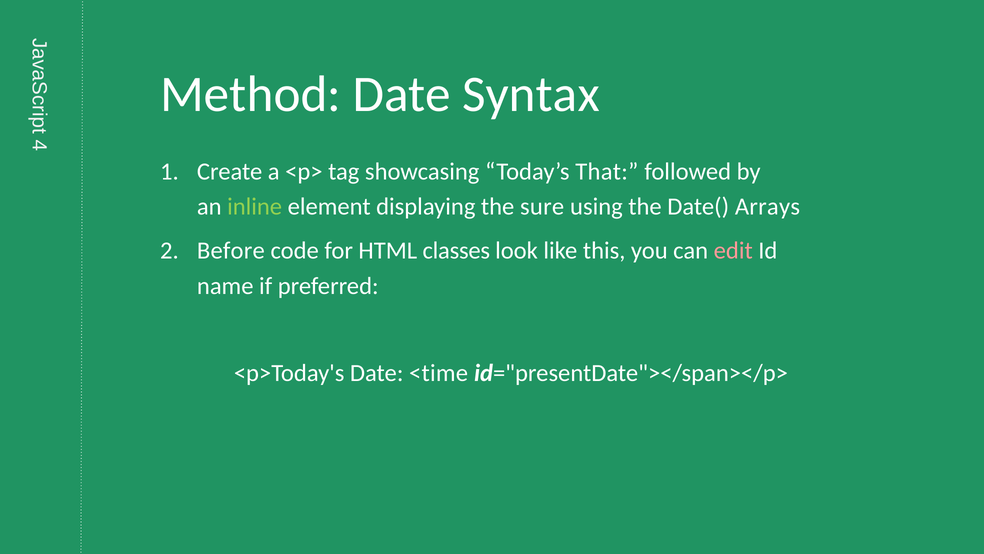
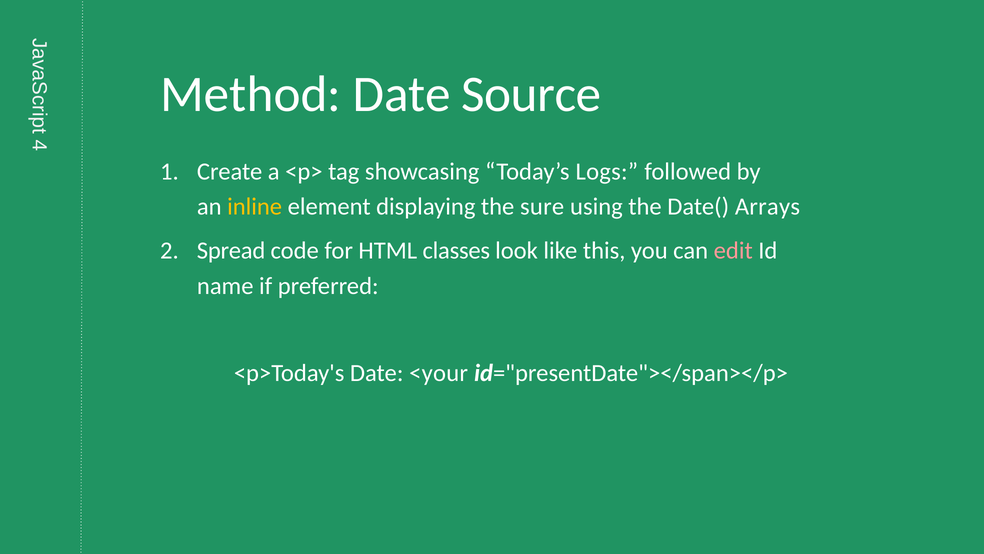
Syntax: Syntax -> Source
That: That -> Logs
inline colour: light green -> yellow
Before: Before -> Spread
<time: <time -> <your
